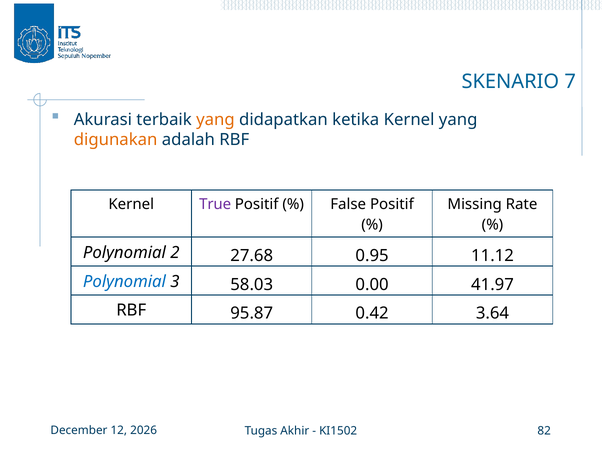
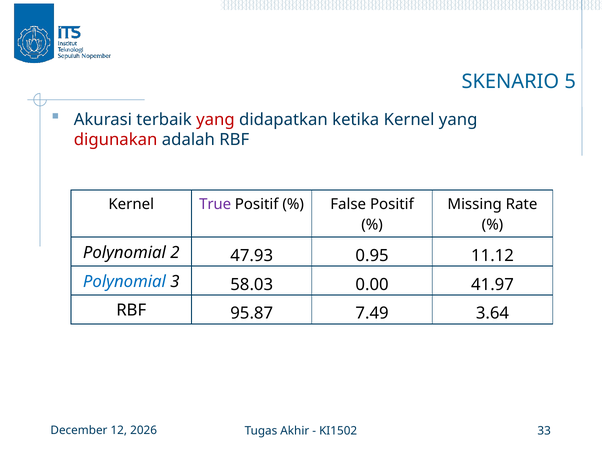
7: 7 -> 5
yang at (215, 120) colour: orange -> red
digunakan colour: orange -> red
27.68: 27.68 -> 47.93
0.42: 0.42 -> 7.49
82: 82 -> 33
